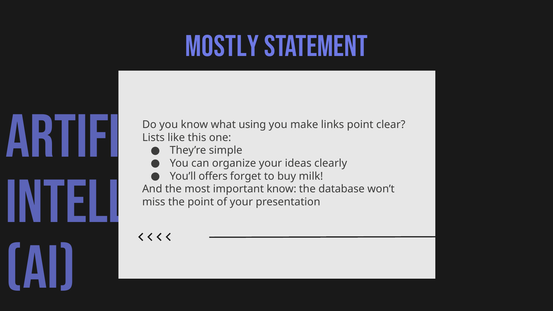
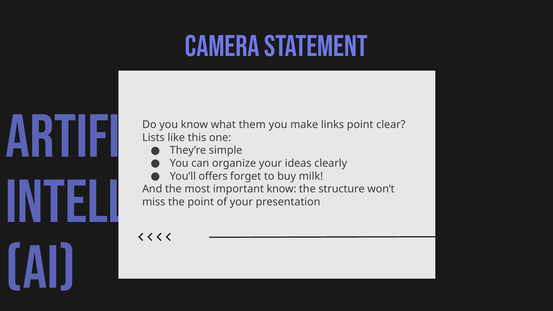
MOSTLY: MOSTLY -> CAMERA
using: using -> them
database: database -> structure
